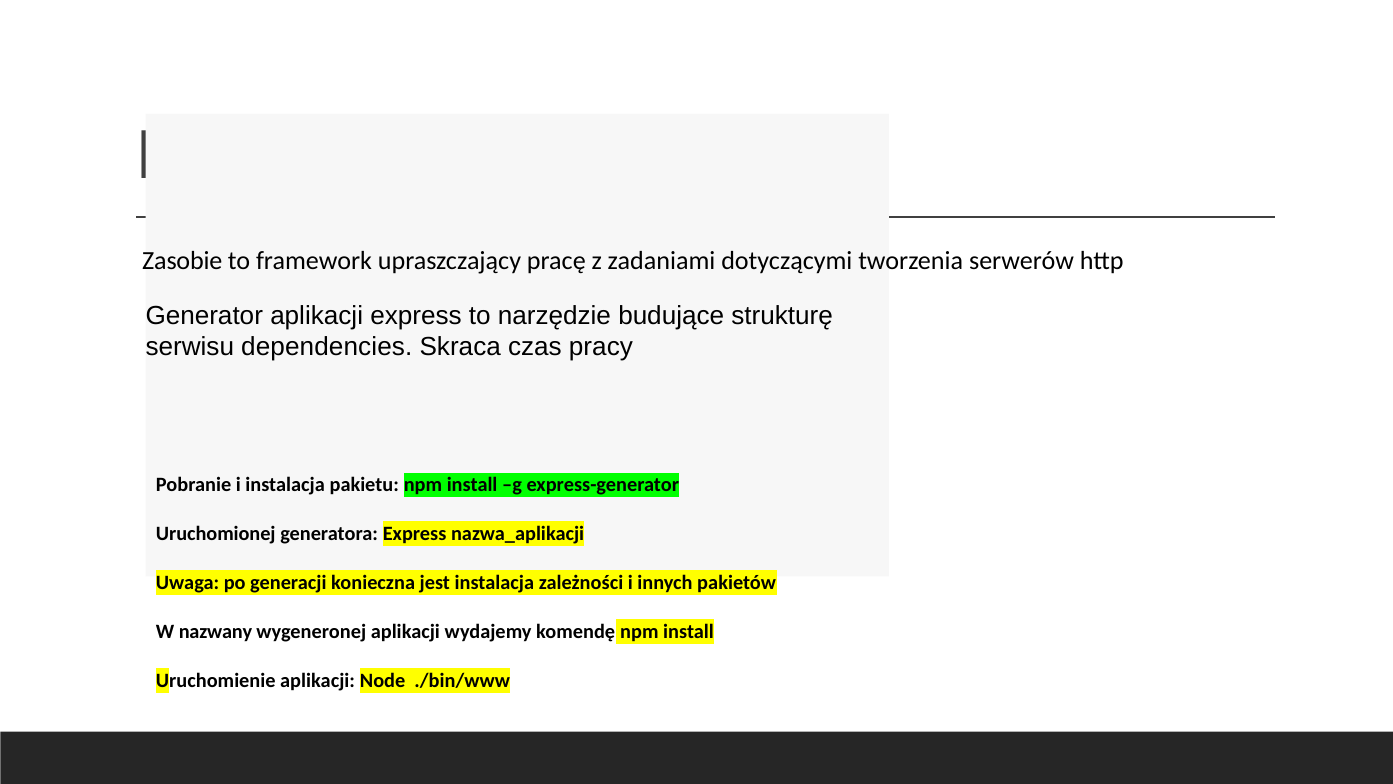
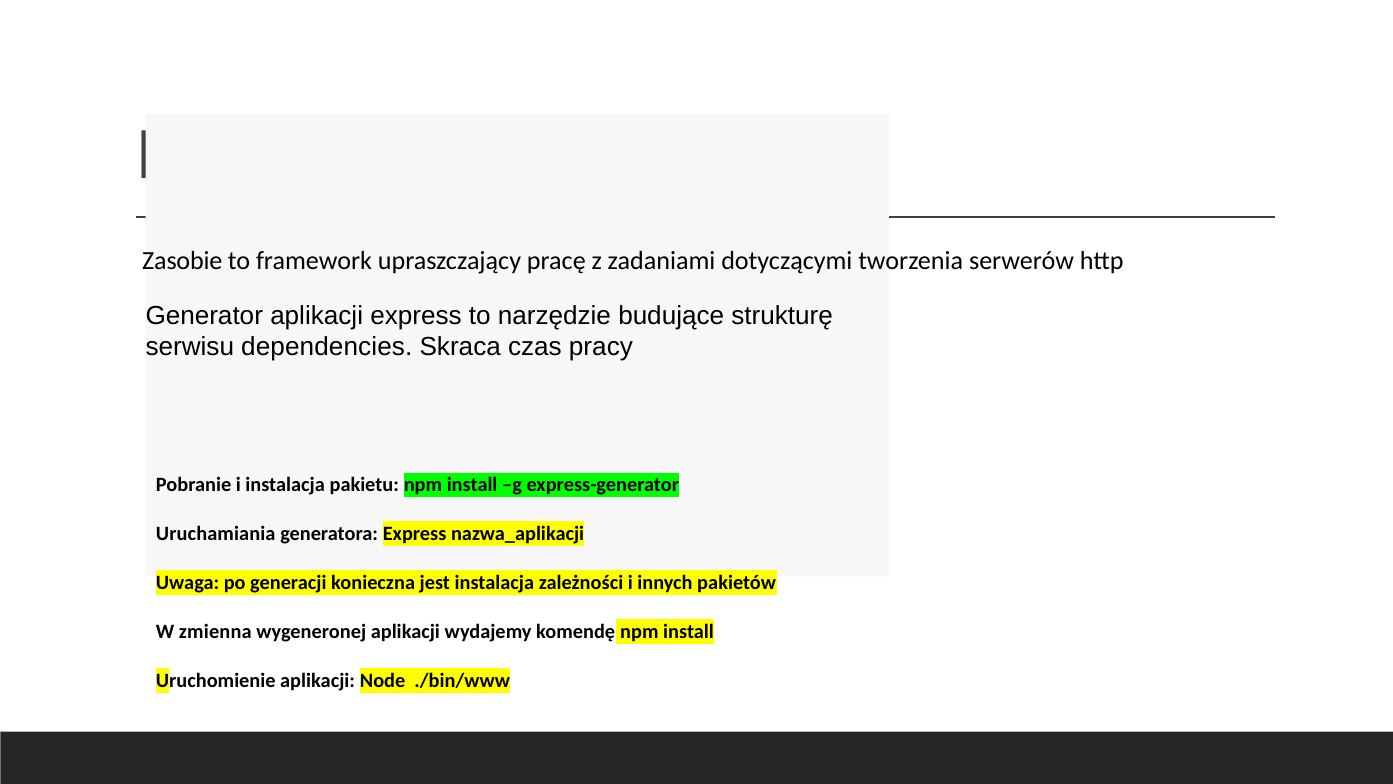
Uruchomionej: Uruchomionej -> Uruchamiania
nazwany: nazwany -> zmienna
